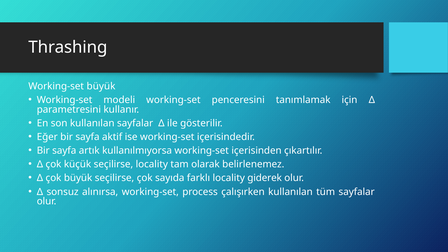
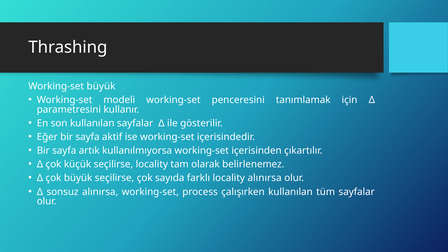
locality giderek: giderek -> alınırsa
